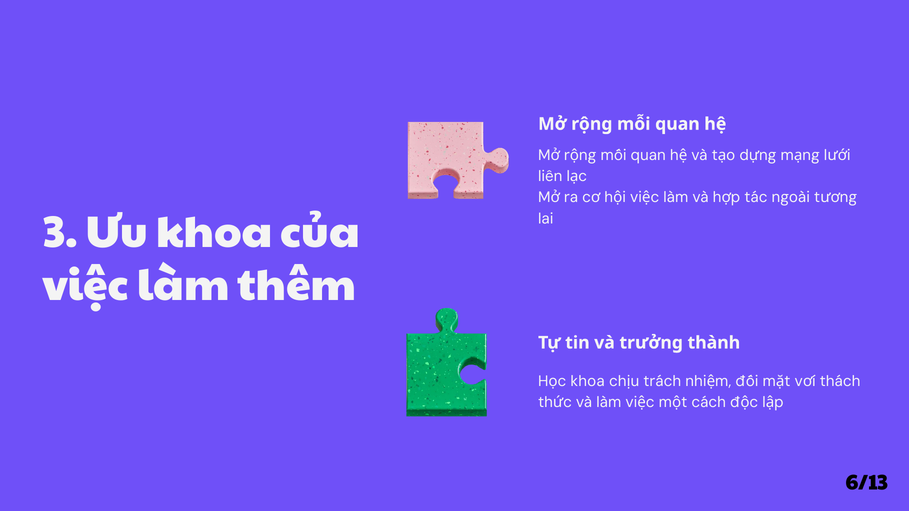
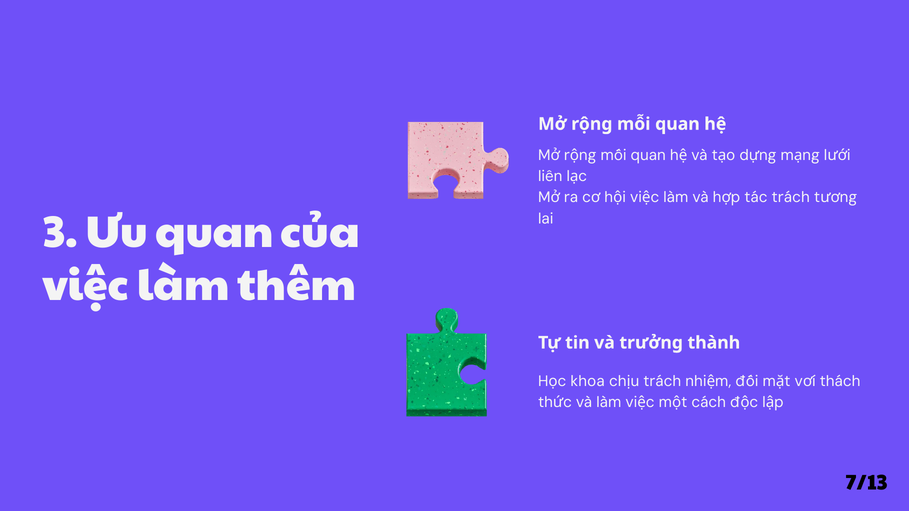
tác ngoài: ngoài -> trách
Ưu khoa: khoa -> quan
6/13: 6/13 -> 7/13
